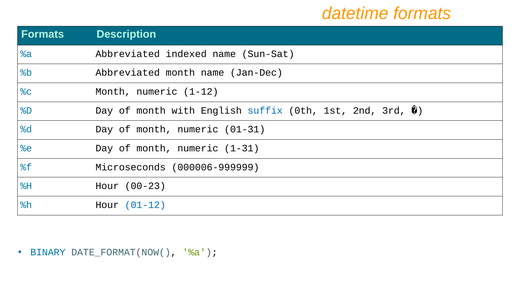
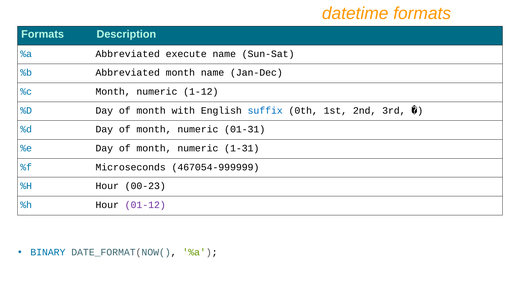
indexed: indexed -> execute
000006-999999: 000006-999999 -> 467054-999999
01-12 colour: blue -> purple
